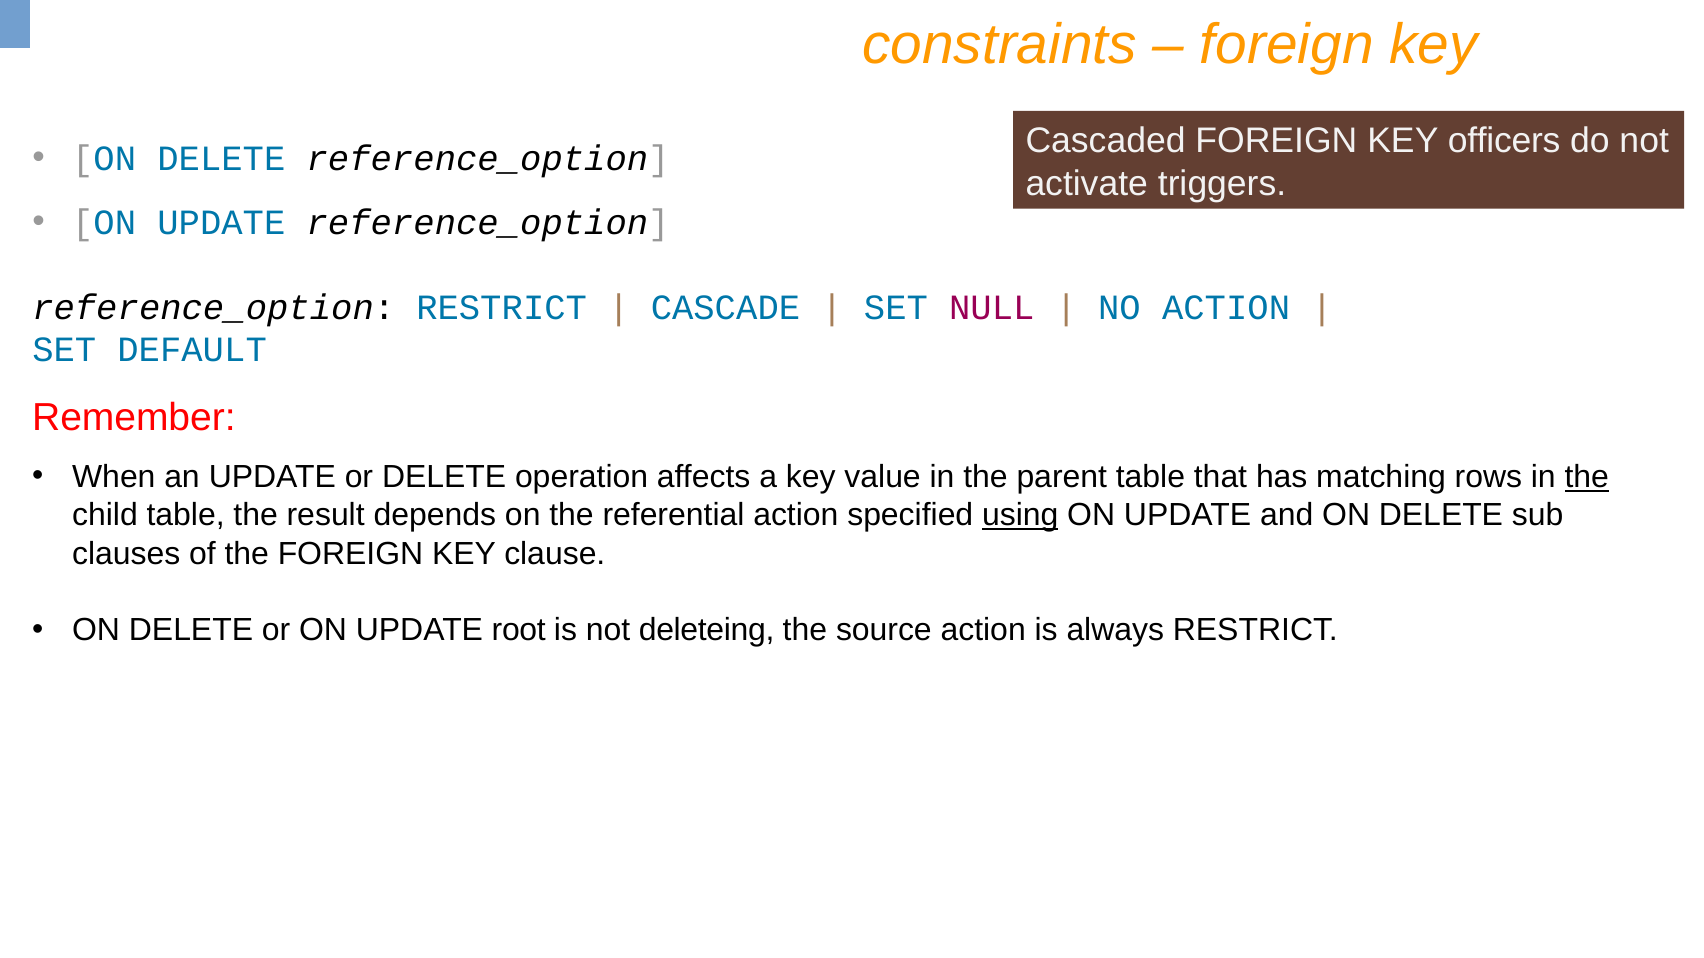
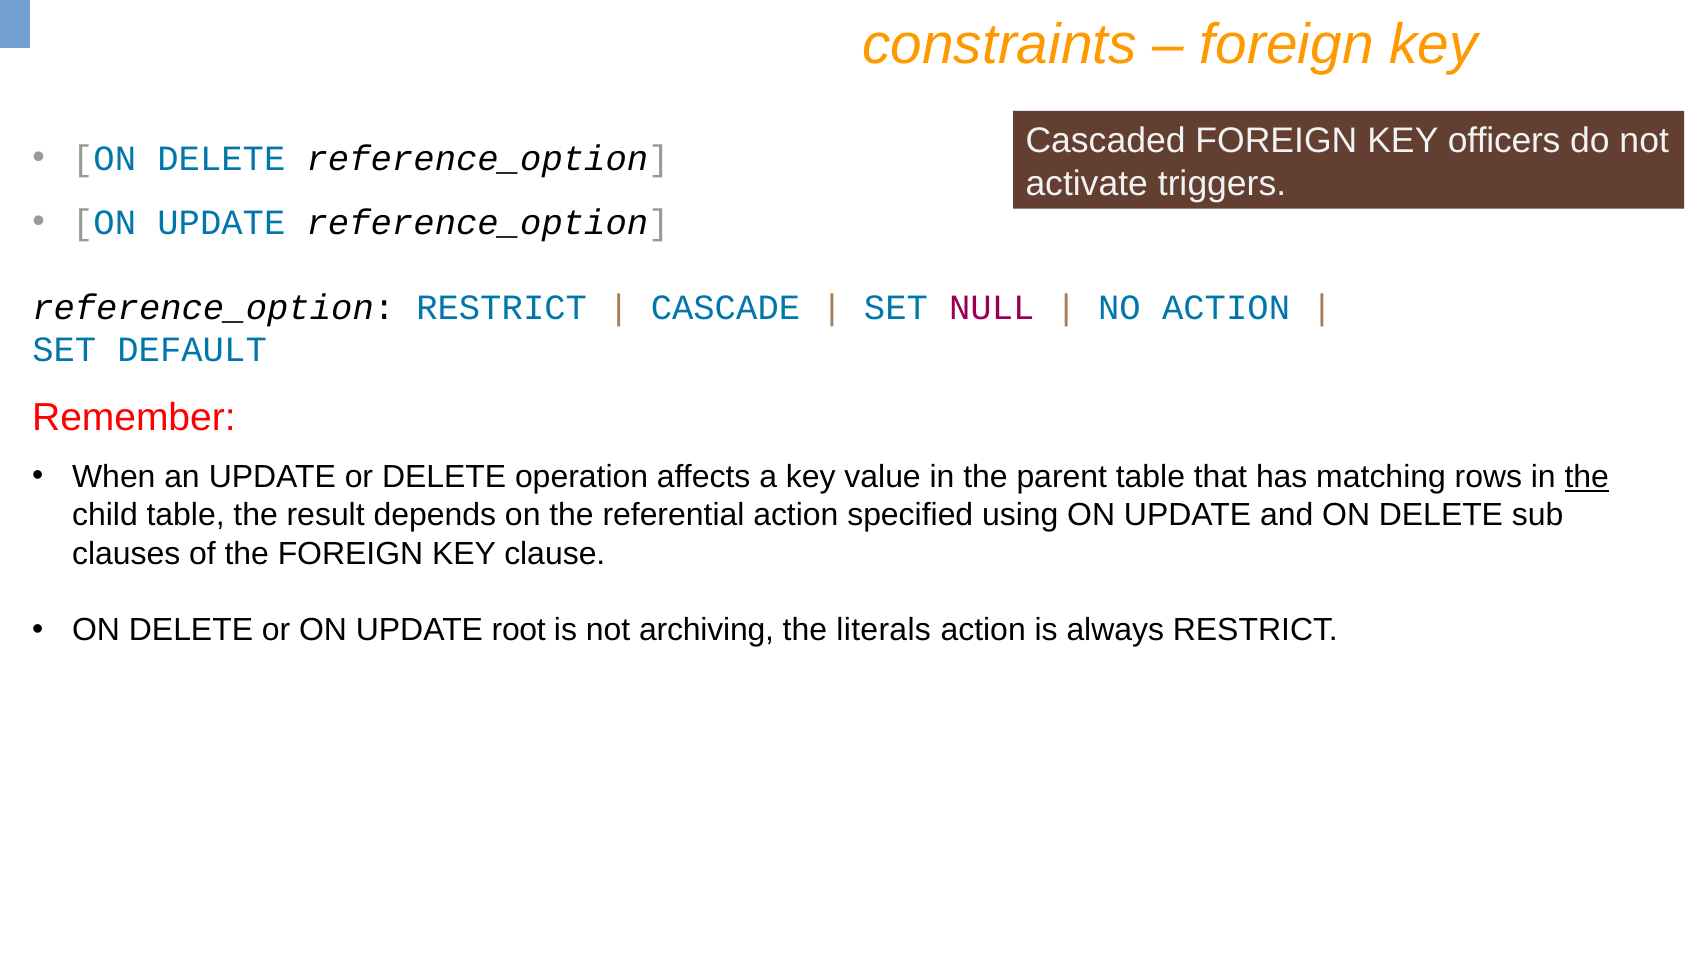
using underline: present -> none
deleteing: deleteing -> archiving
source: source -> literals
